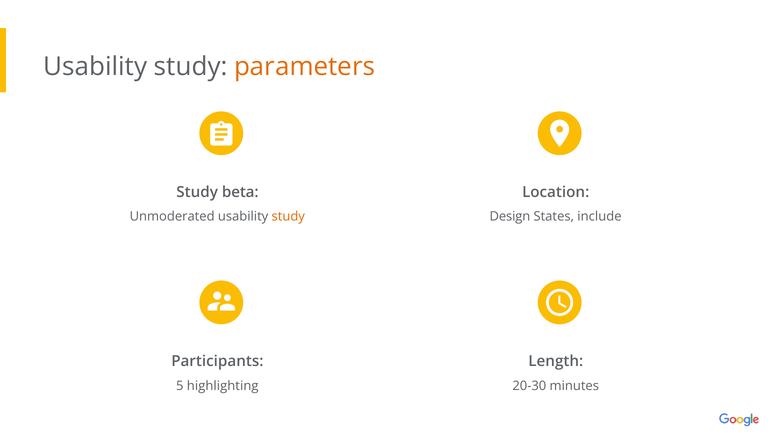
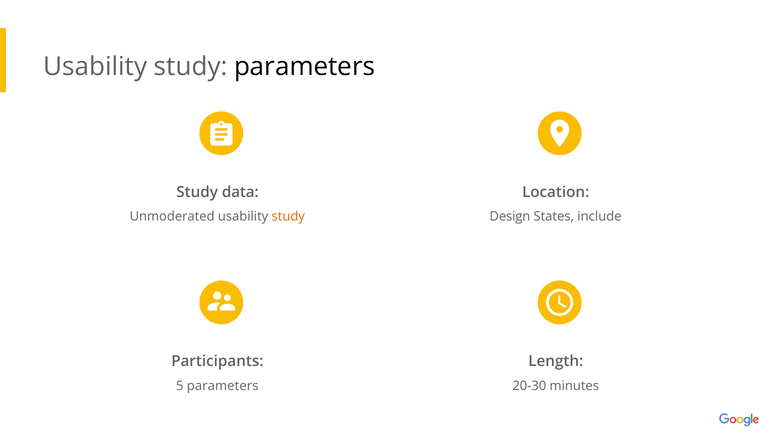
parameters at (305, 67) colour: orange -> black
beta: beta -> data
5 highlighting: highlighting -> parameters
